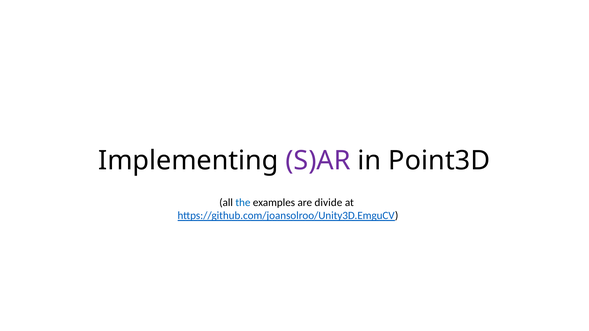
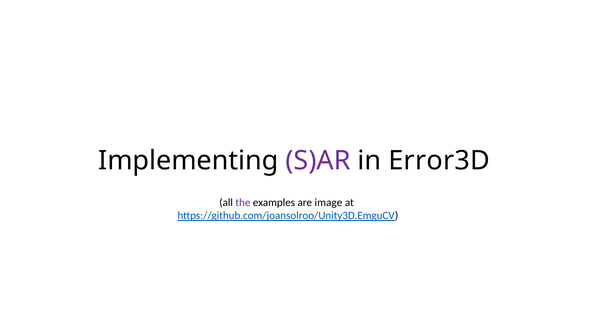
Point3D: Point3D -> Error3D
the colour: blue -> purple
divide: divide -> image
